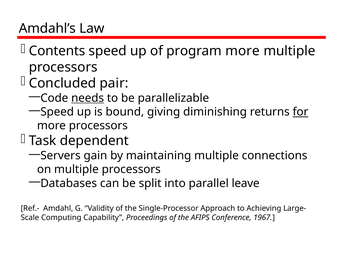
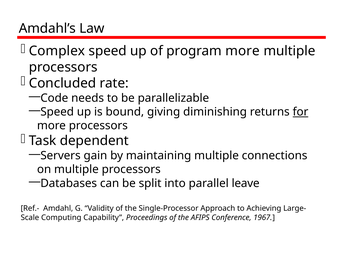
Contents: Contents -> Complex
pair: pair -> rate
needs underline: present -> none
